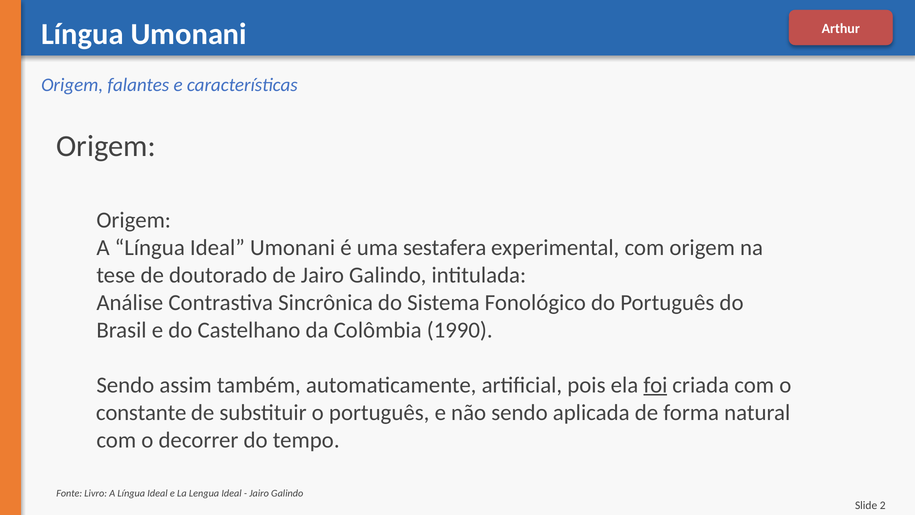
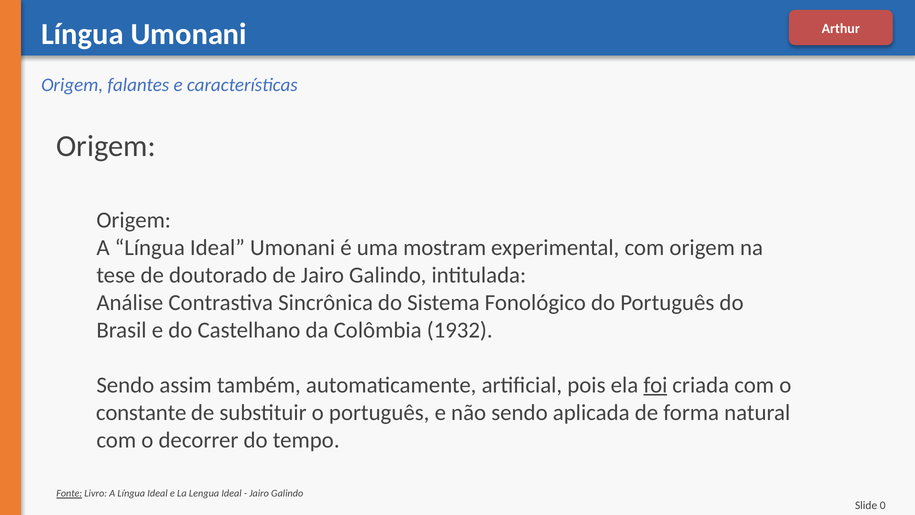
sestafera: sestafera -> mostram
1990: 1990 -> 1932
Fonte underline: none -> present
2: 2 -> 0
